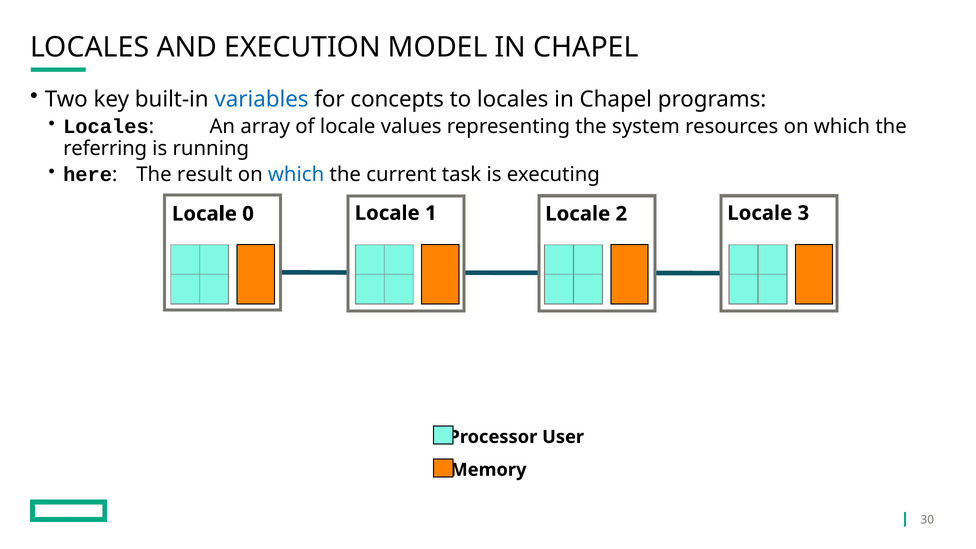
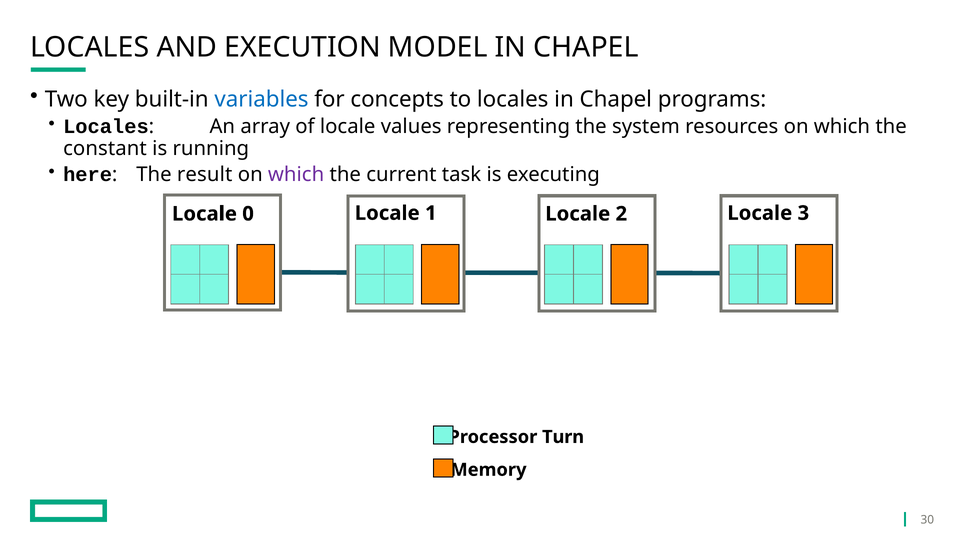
referring: referring -> constant
which at (296, 174) colour: blue -> purple
User: User -> Turn
